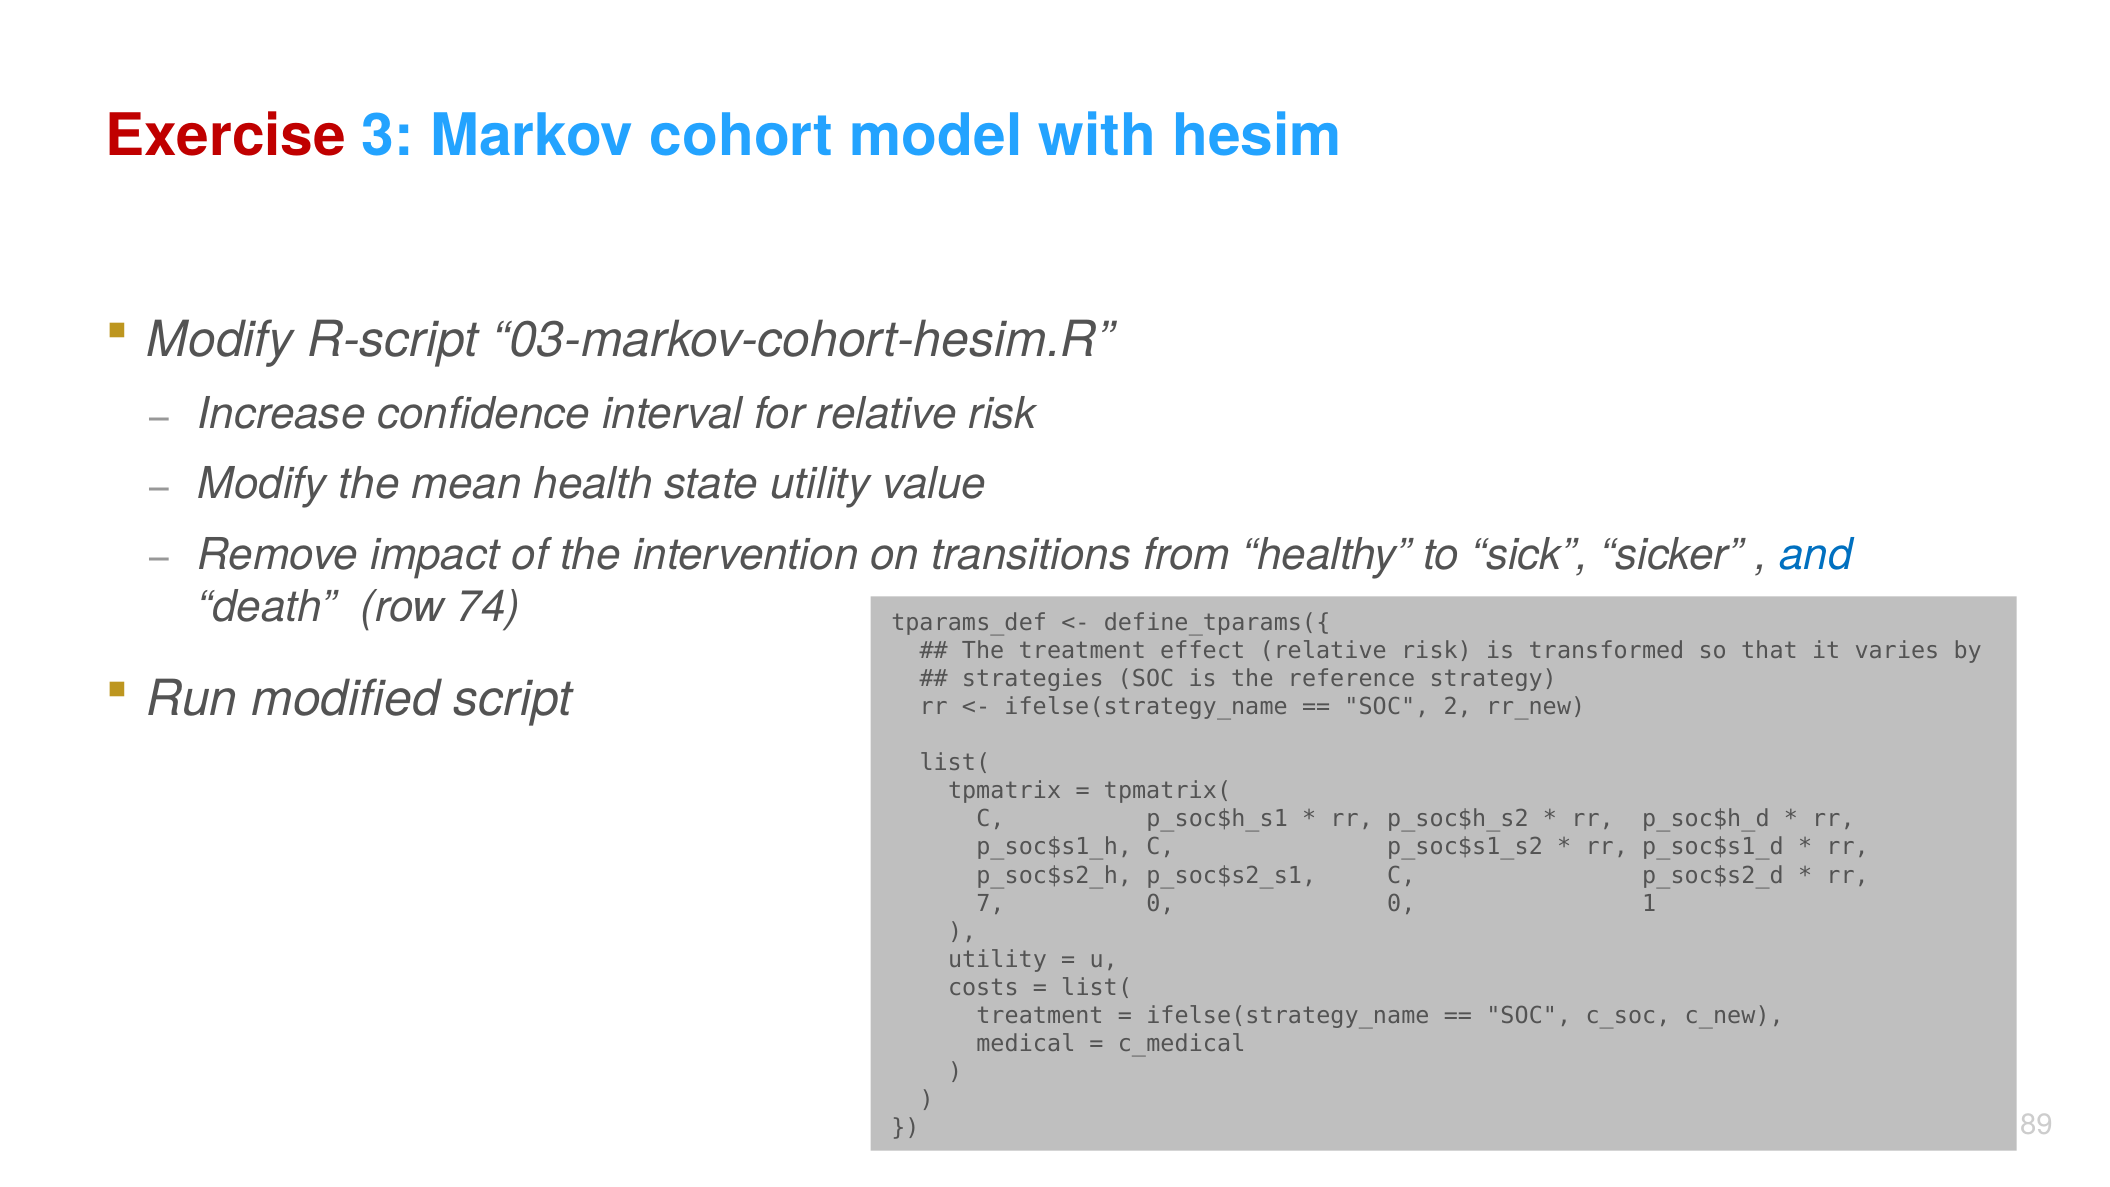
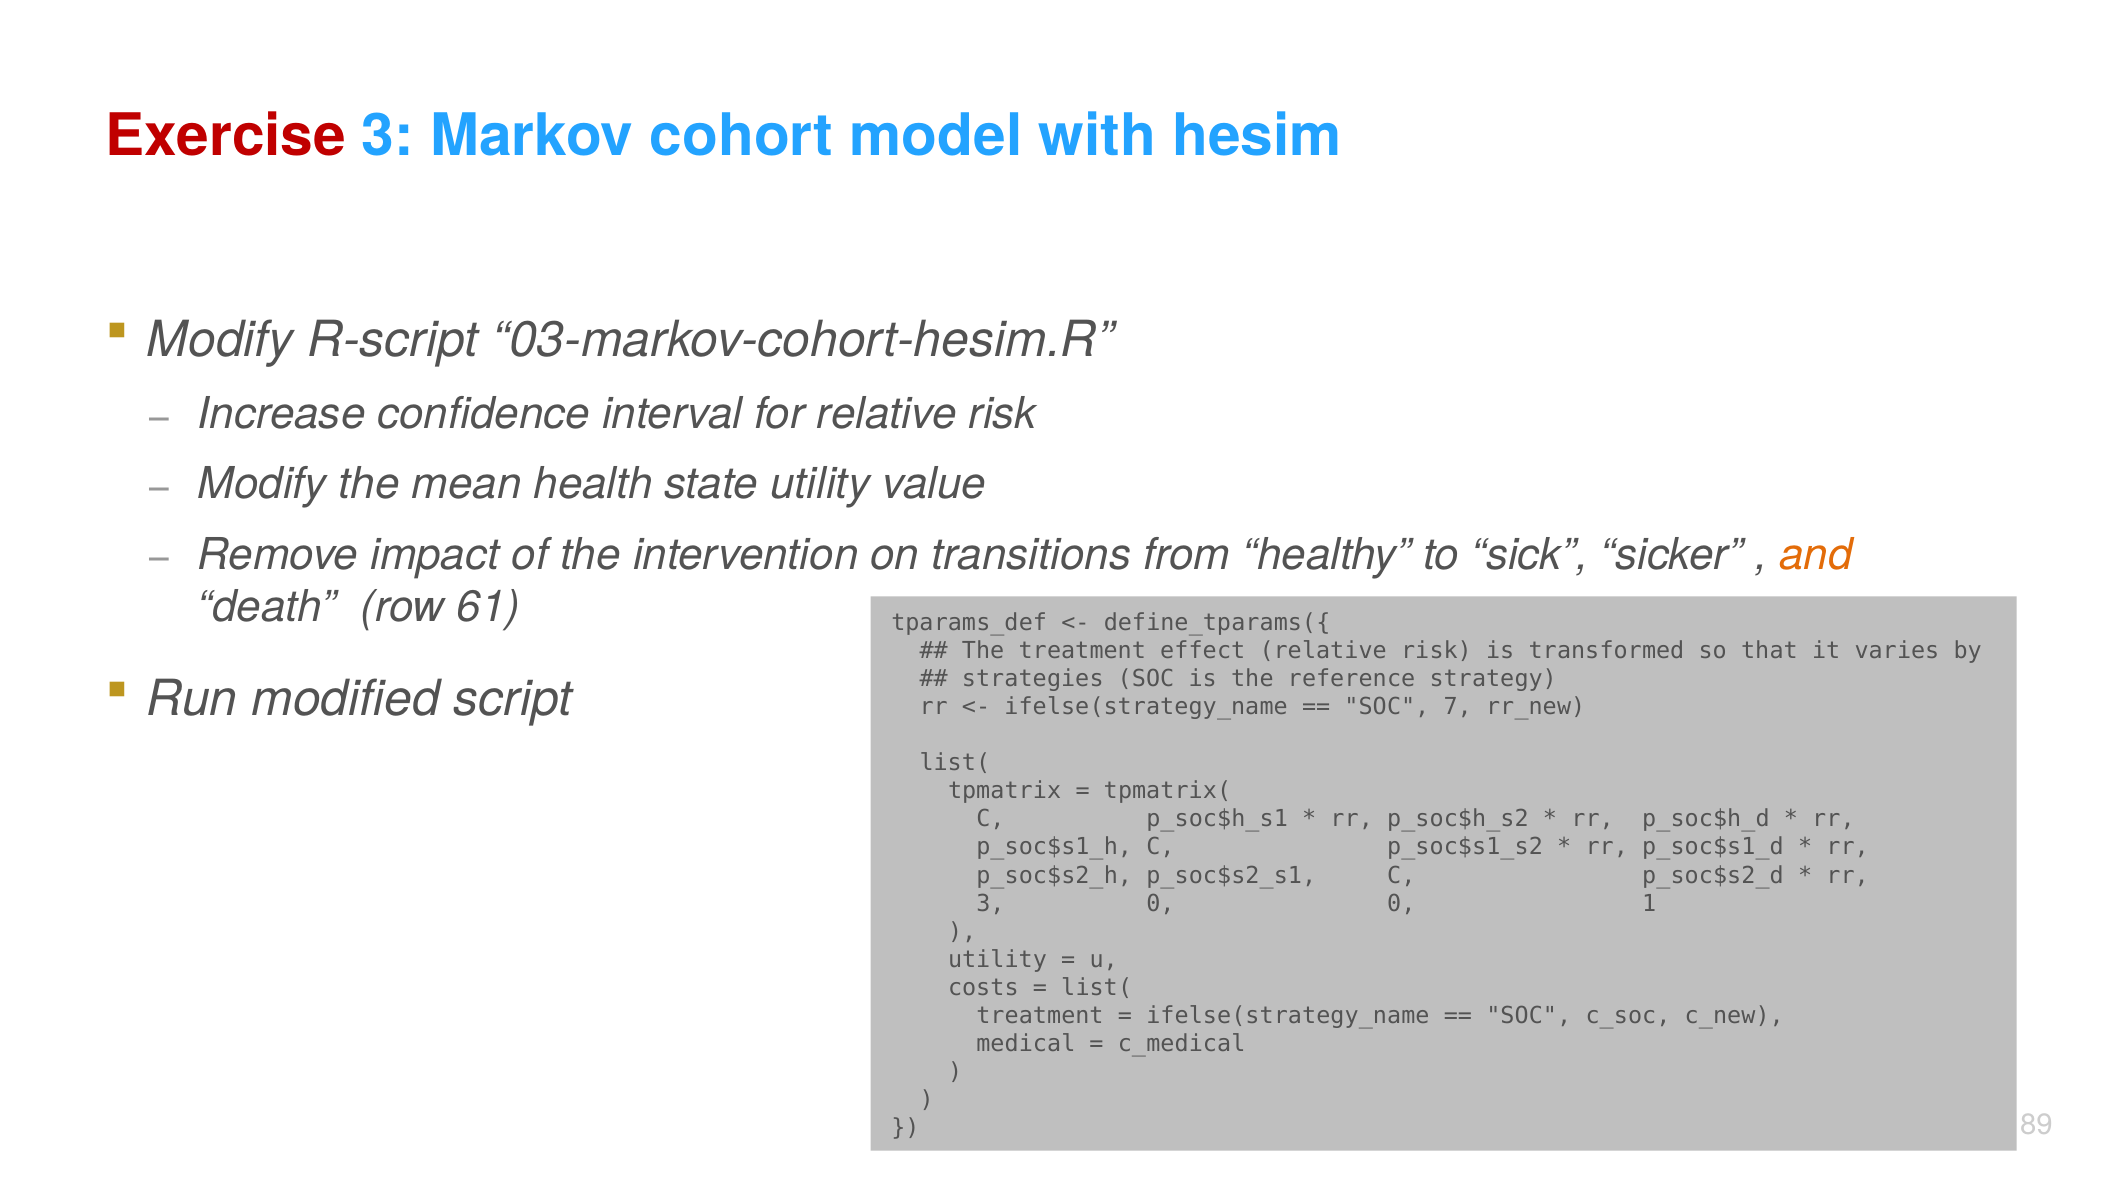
and colour: blue -> orange
74: 74 -> 61
2: 2 -> 7
7 at (990, 903): 7 -> 3
